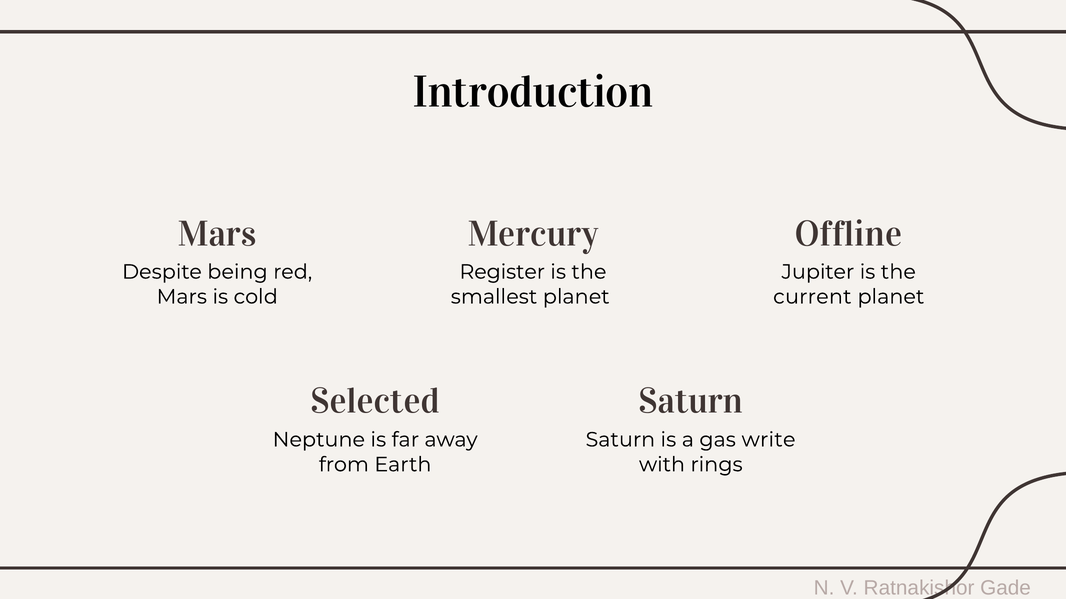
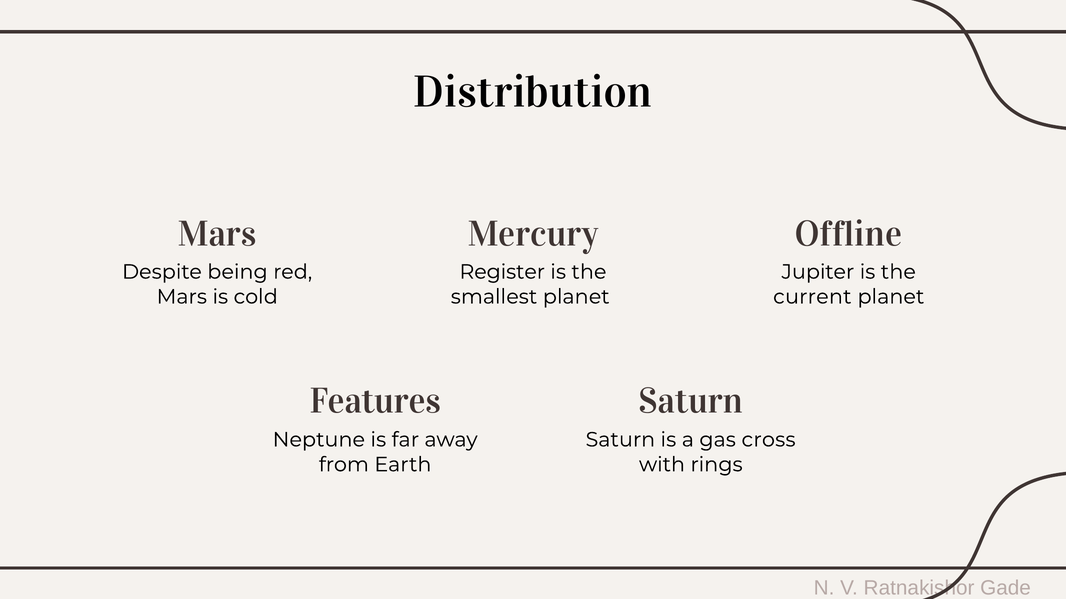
Introduction: Introduction -> Distribution
Selected: Selected -> Features
write: write -> cross
